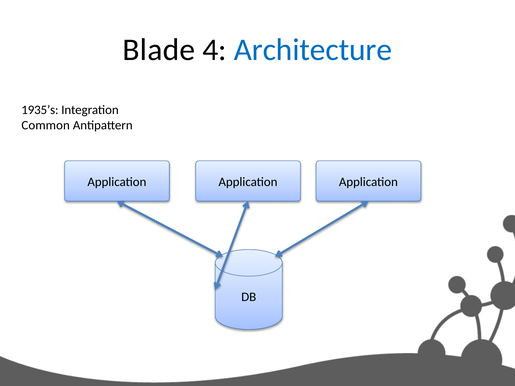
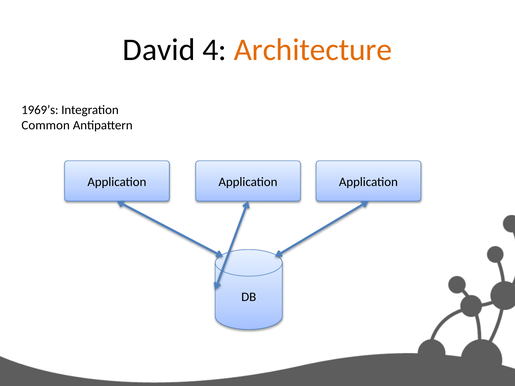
Blade: Blade -> David
Architecture colour: blue -> orange
1935’s: 1935’s -> 1969’s
